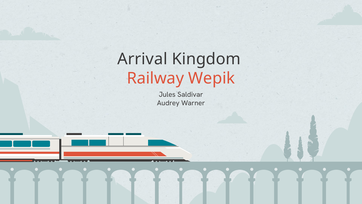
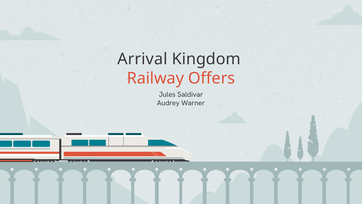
Wepik: Wepik -> Offers
